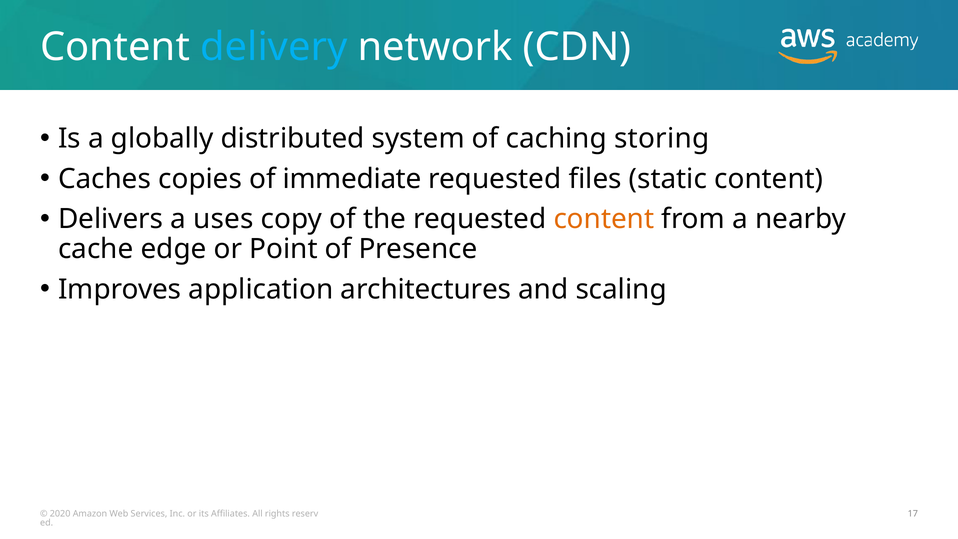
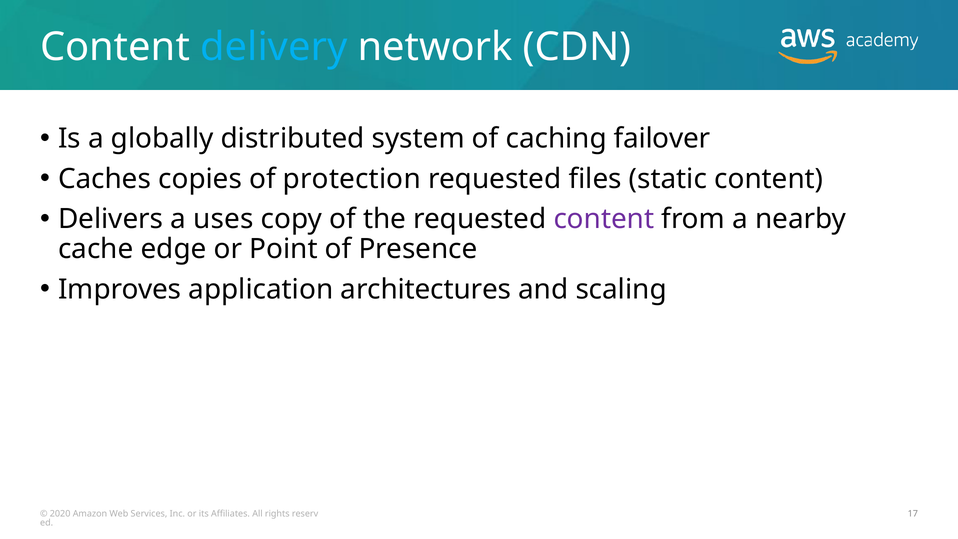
storing: storing -> failover
immediate: immediate -> protection
content at (604, 219) colour: orange -> purple
